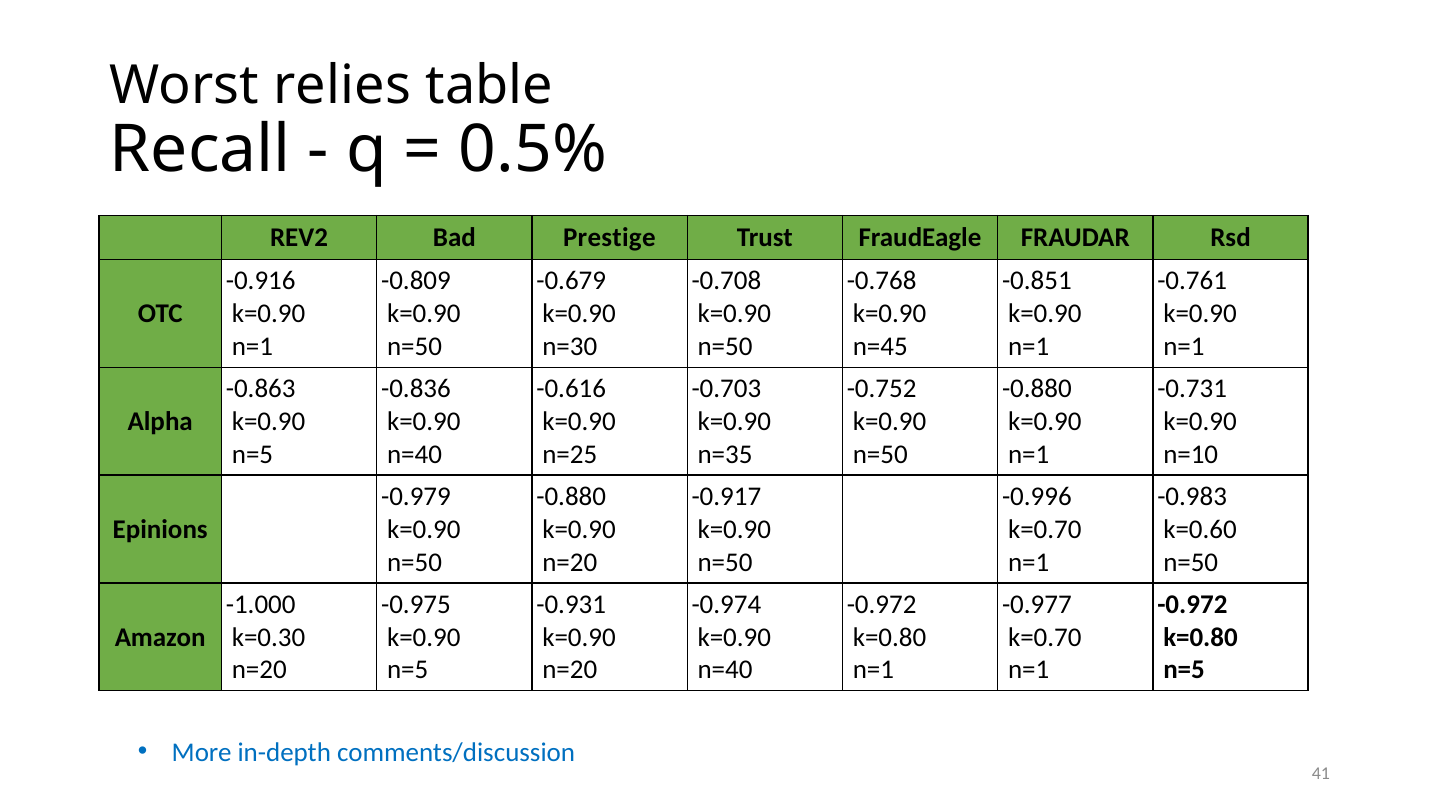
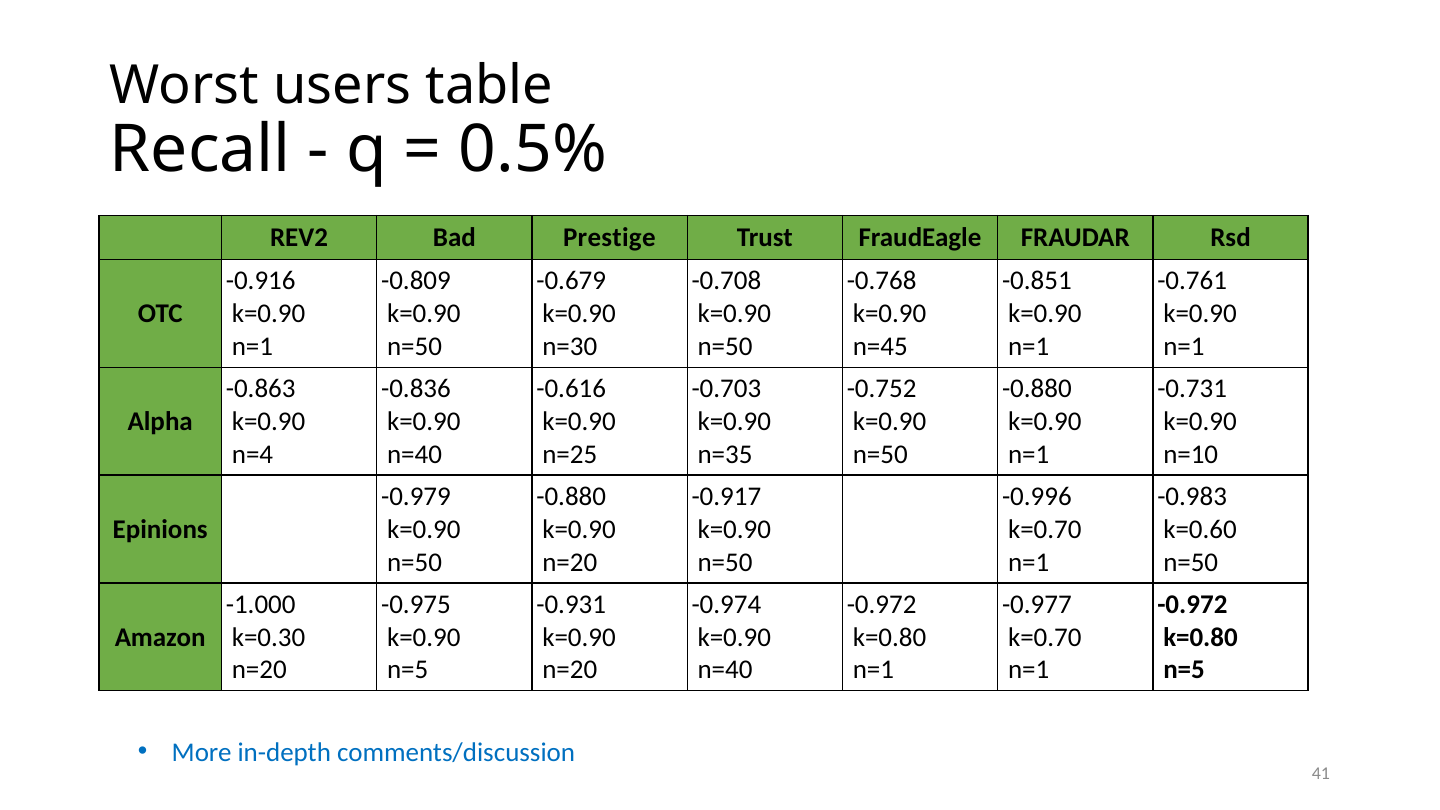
relies: relies -> users
n=5 at (252, 454): n=5 -> n=4
